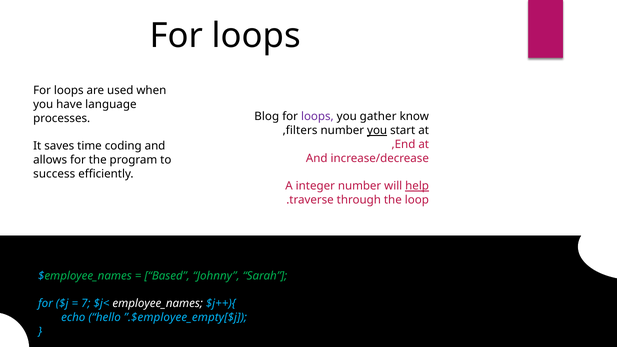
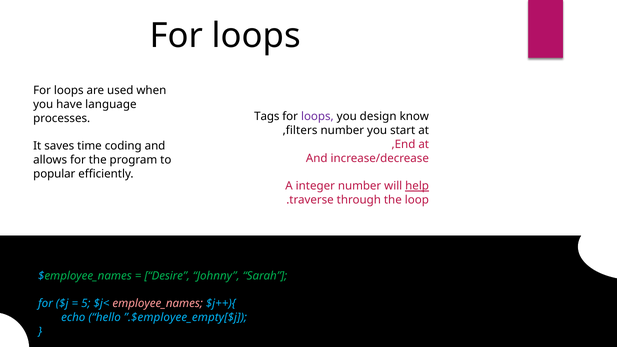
Blog: Blog -> Tags
gather: gather -> design
you at (377, 131) underline: present -> none
success: success -> popular
Based: Based -> Desire
7: 7 -> 5
employee_names colour: white -> pink
